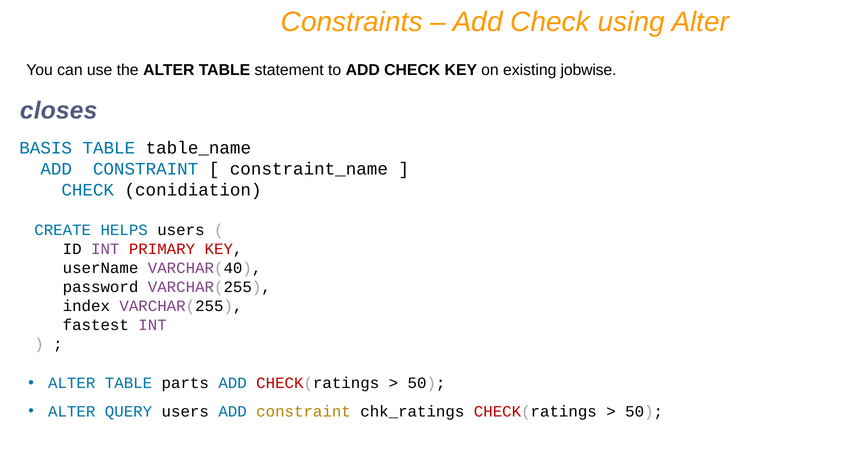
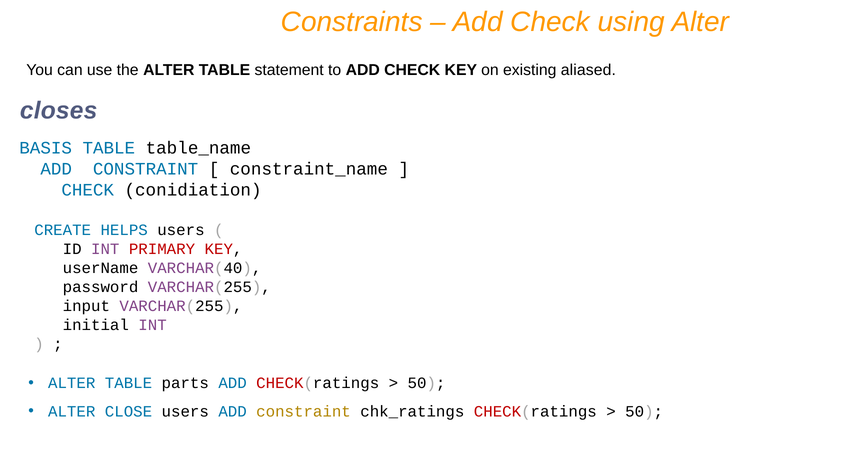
jobwise: jobwise -> aliased
index: index -> input
fastest: fastest -> initial
QUERY: QUERY -> CLOSE
